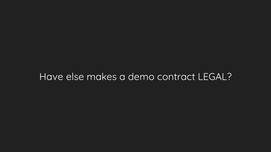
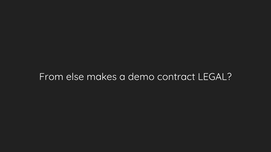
Have: Have -> From
